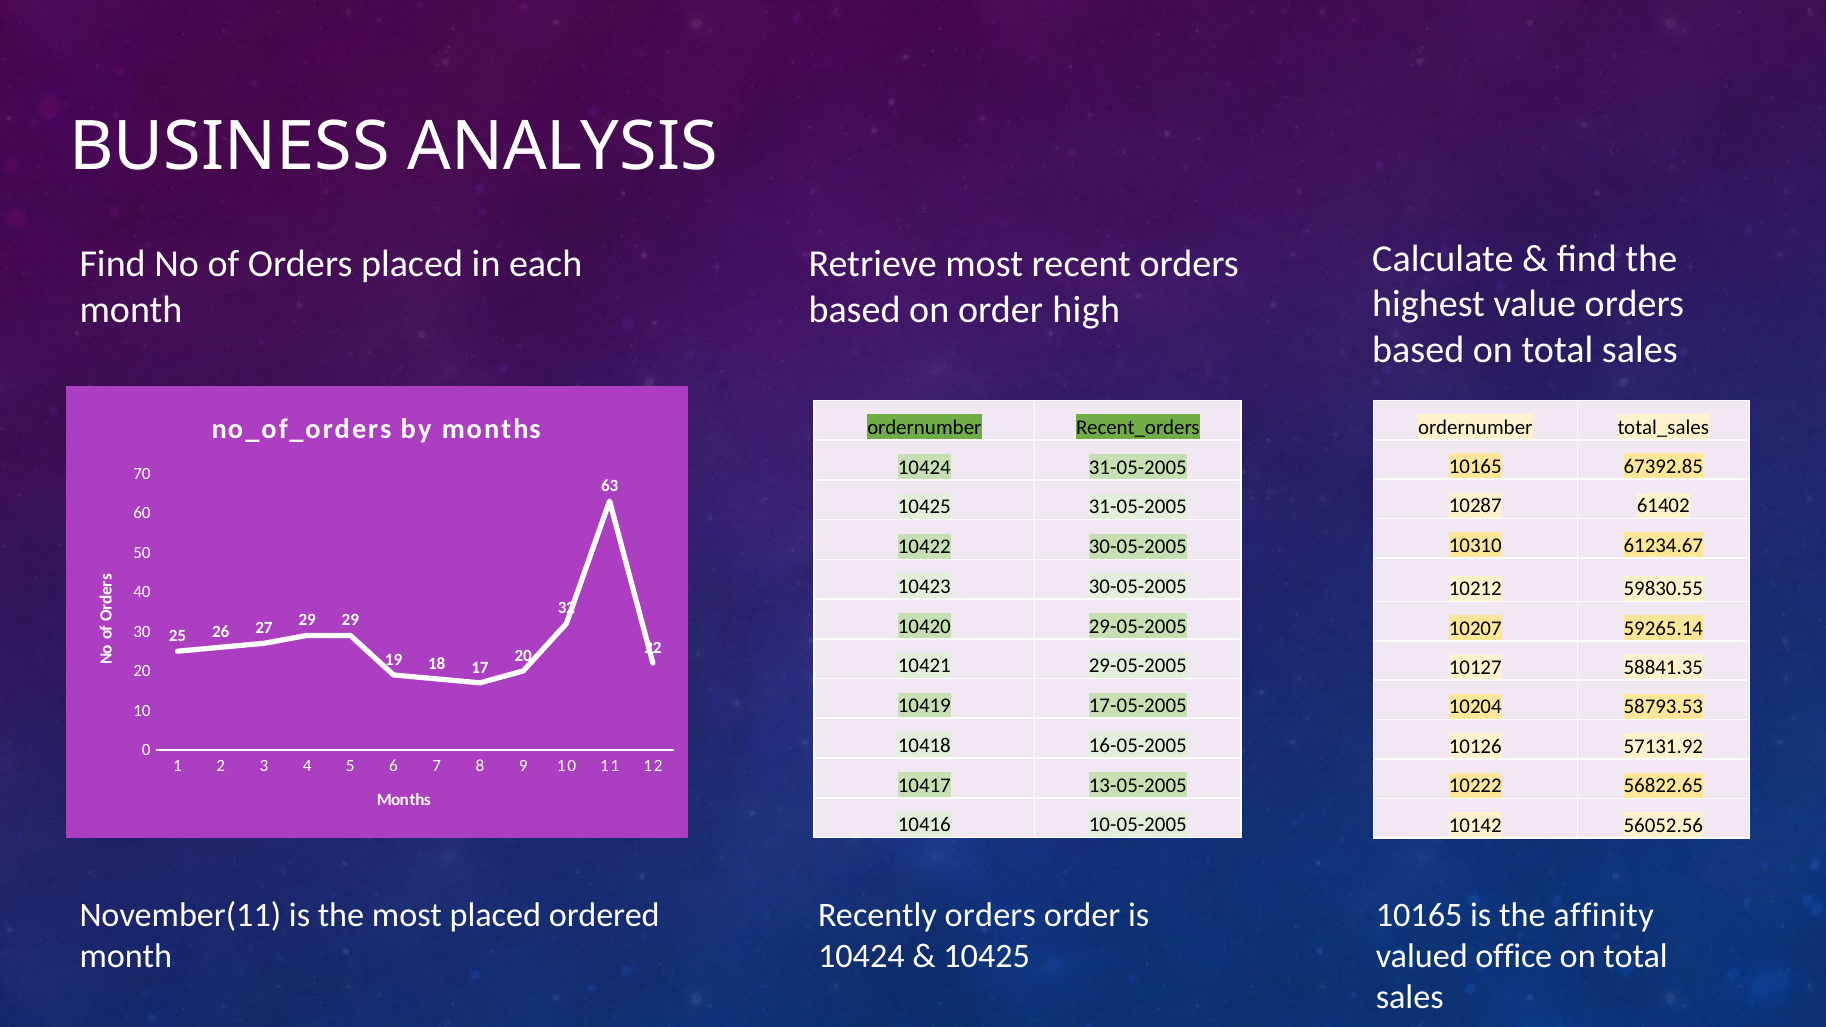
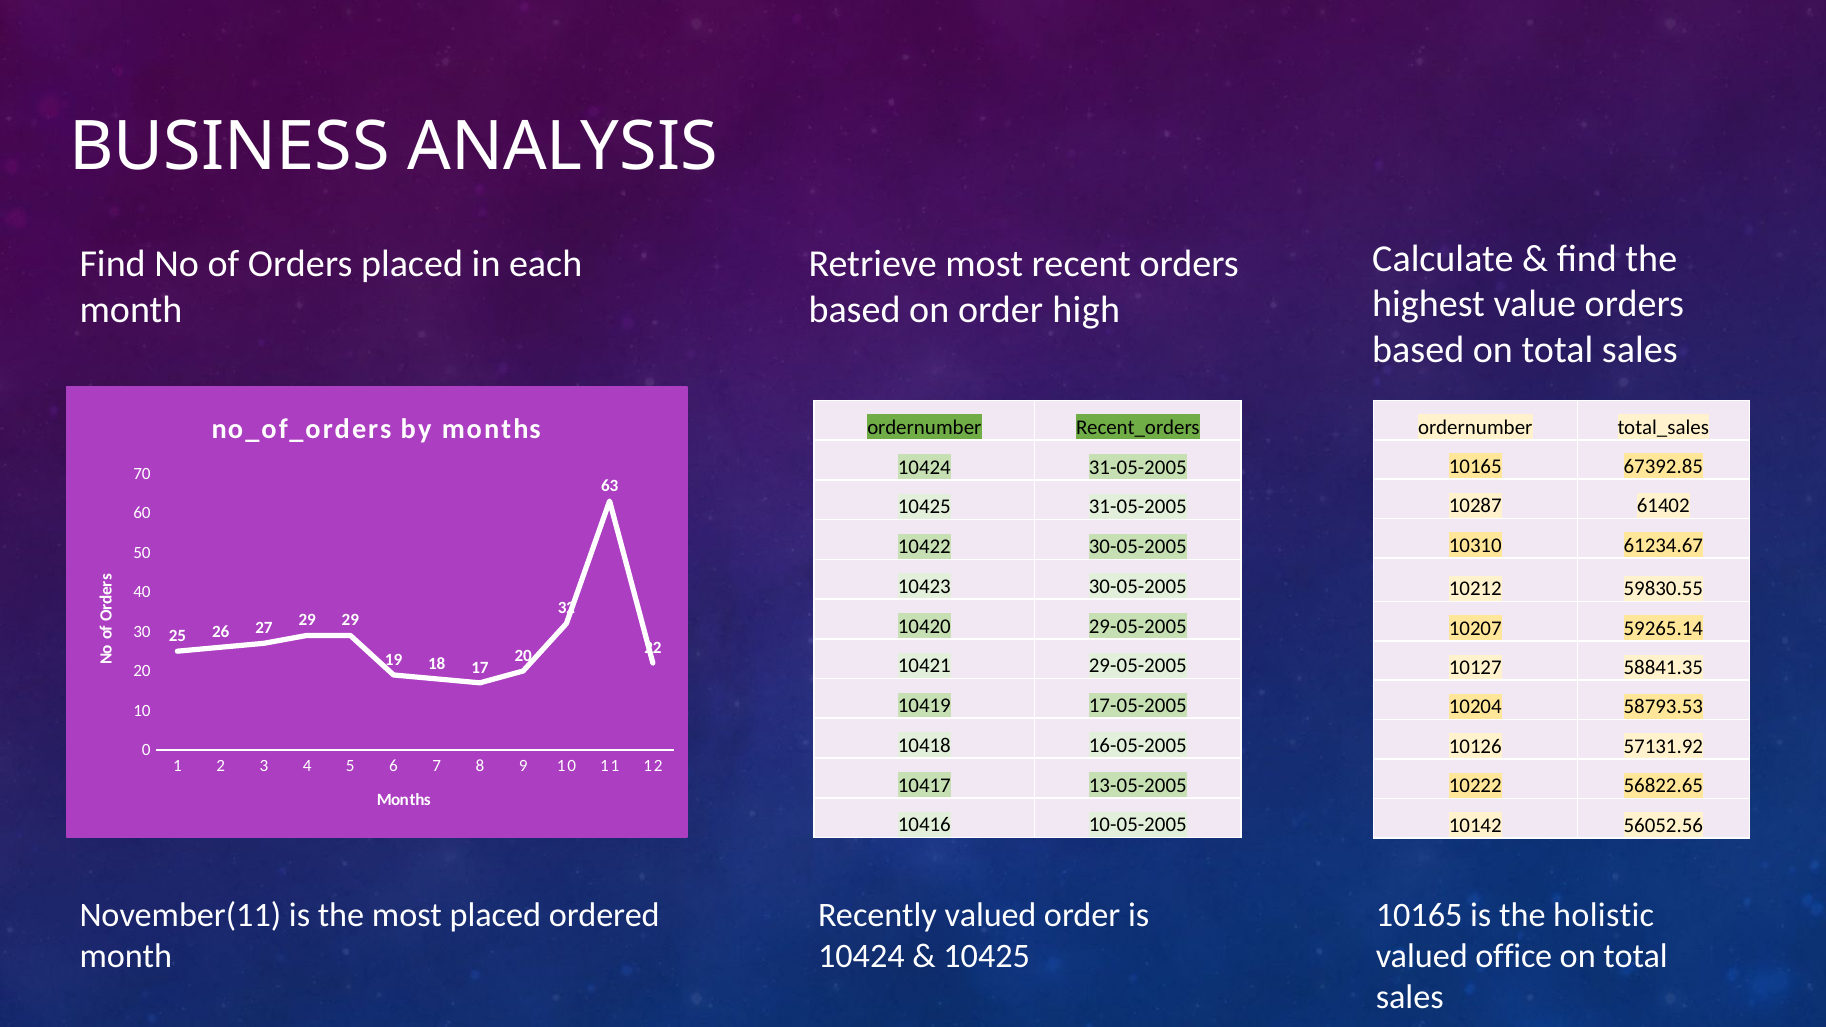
Recently orders: orders -> valued
affinity: affinity -> holistic
